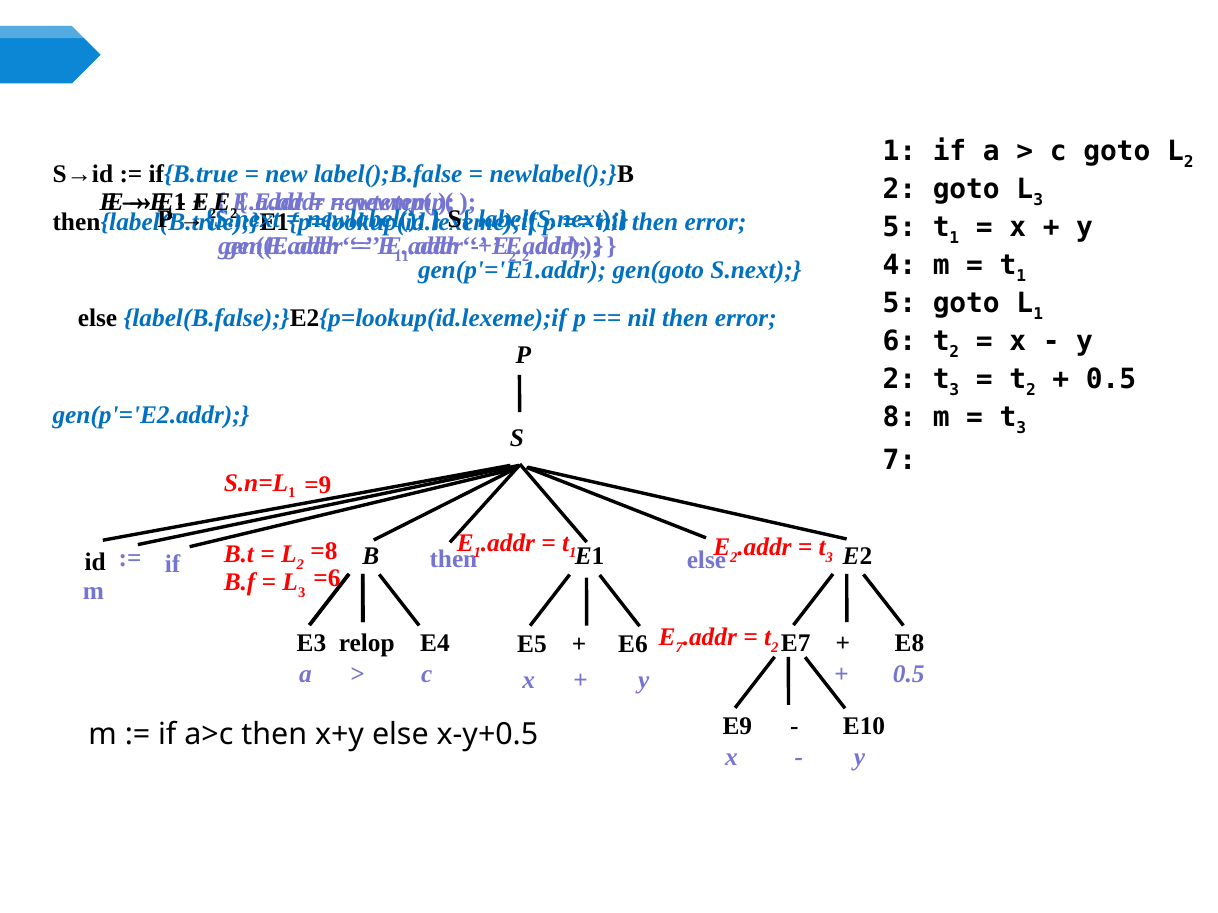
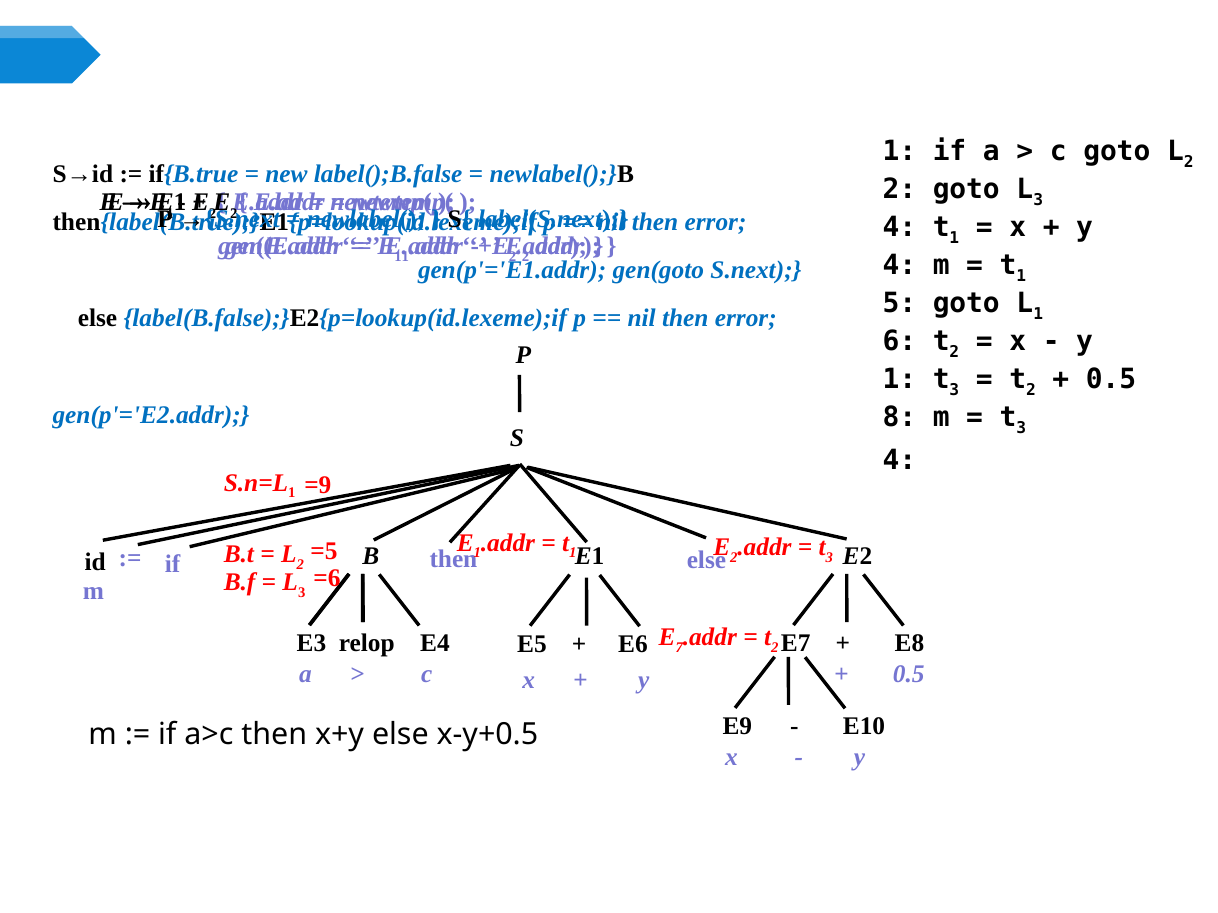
5 at (899, 227): 5 -> 4
2 at (899, 380): 2 -> 1
7 at (899, 460): 7 -> 4
=8: =8 -> =5
